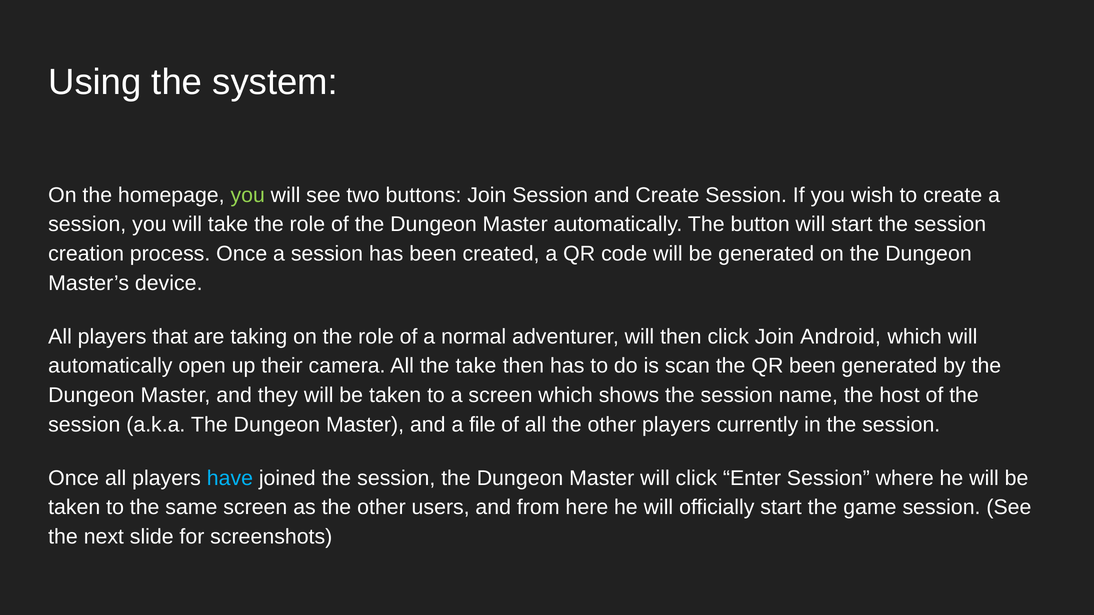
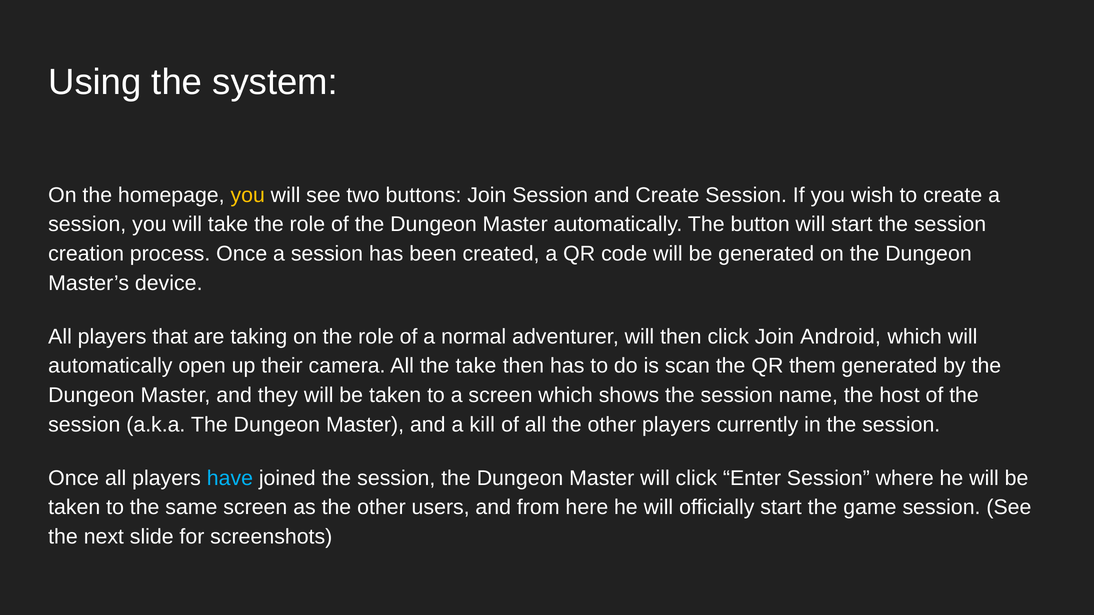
you at (248, 195) colour: light green -> yellow
QR been: been -> them
file: file -> kill
